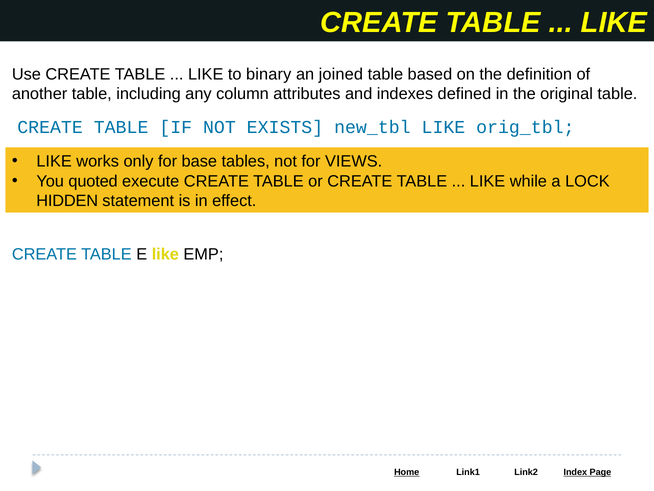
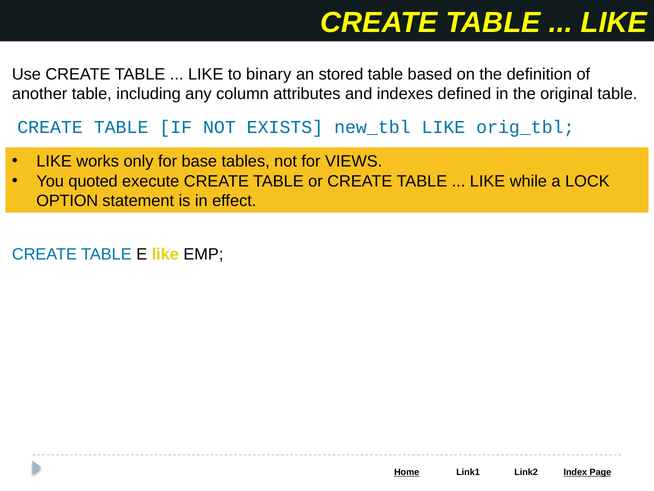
joined: joined -> stored
HIDDEN: HIDDEN -> OPTION
